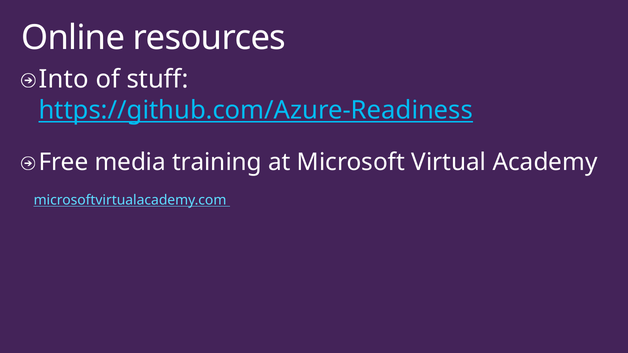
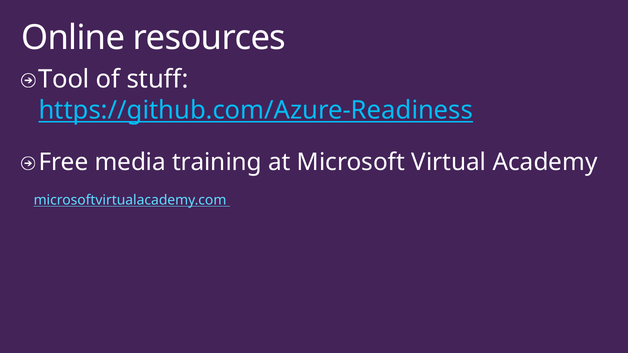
Into: Into -> Tool
